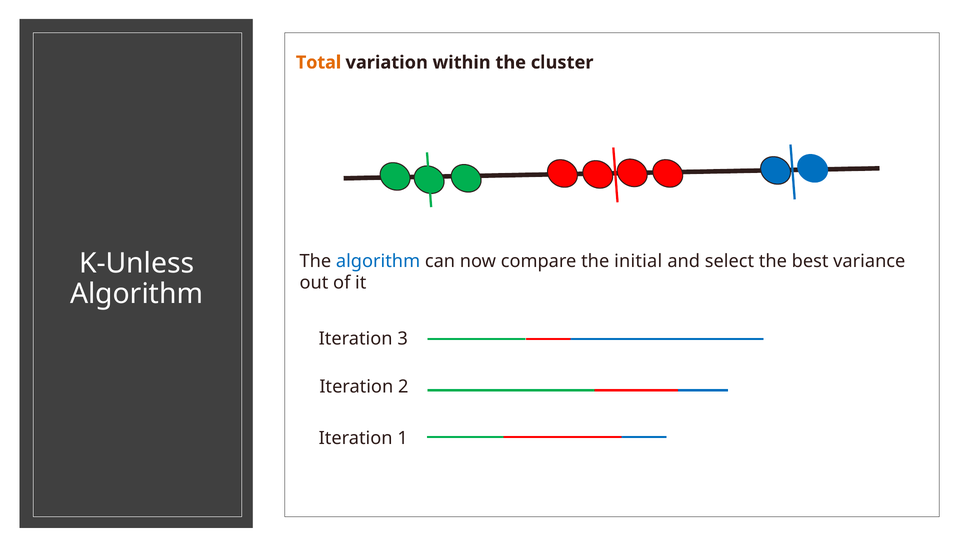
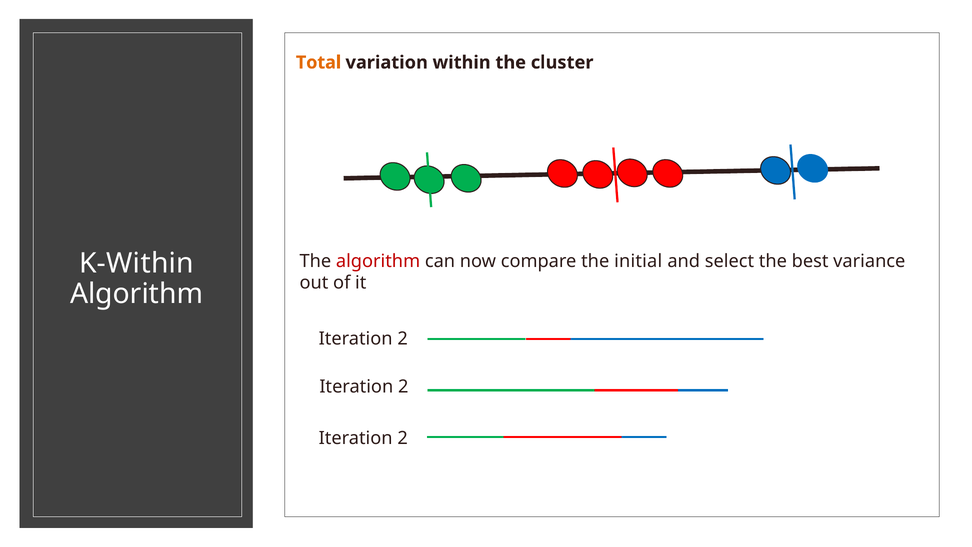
K-Unless: K-Unless -> K-Within
algorithm at (378, 261) colour: blue -> red
3 at (403, 339): 3 -> 2
1 at (403, 438): 1 -> 2
